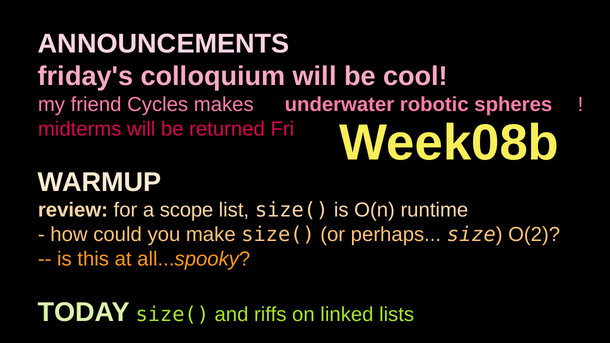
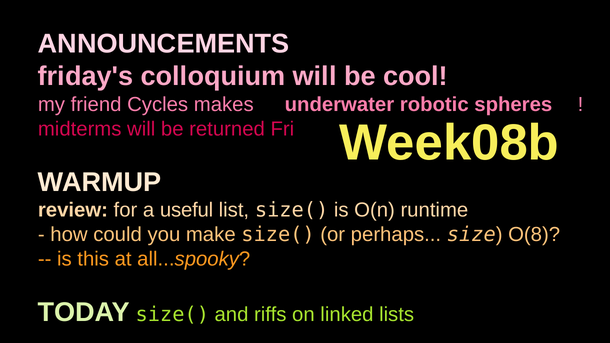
scope: scope -> useful
O(2: O(2 -> O(8
